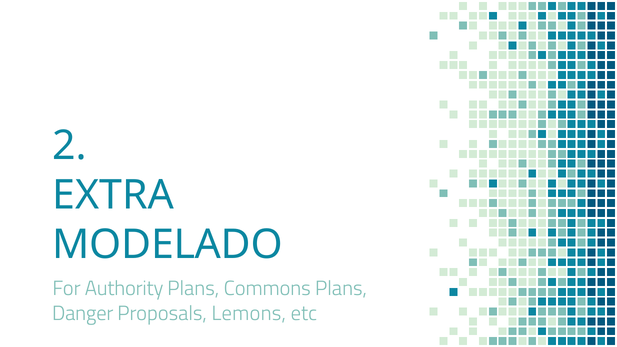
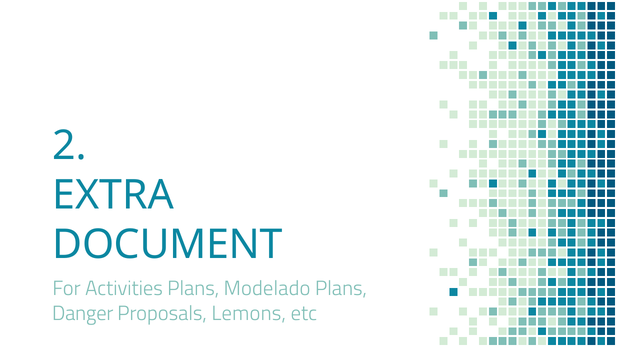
MODELADO: MODELADO -> DOCUMENT
Authority: Authority -> Activities
Commons: Commons -> Modelado
